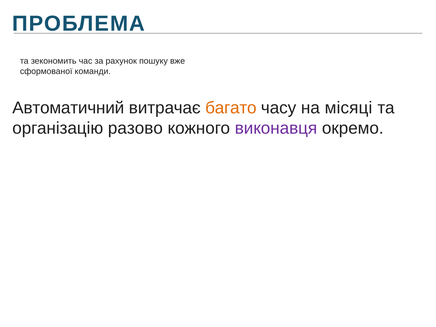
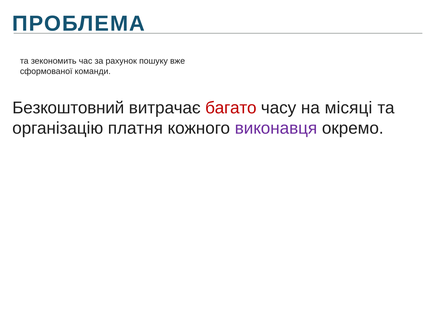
Автоматичний: Автоматичний -> Безкоштовний
багато colour: orange -> red
разово: разово -> платня
